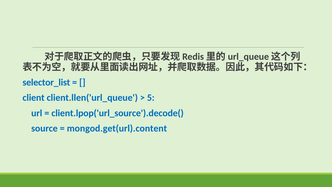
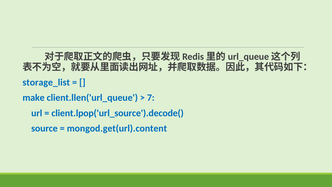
selector_list: selector_list -> storage_list
client: client -> make
5: 5 -> 7
